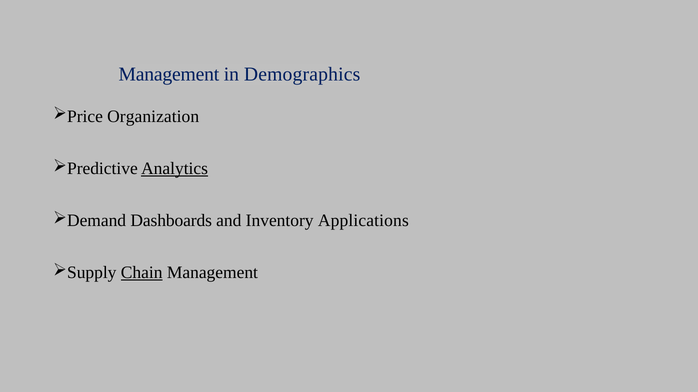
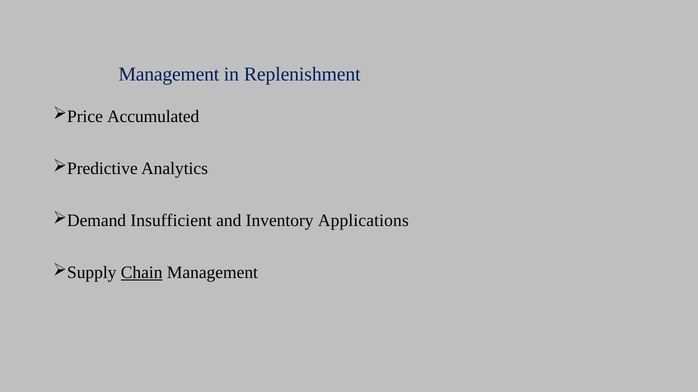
Demographics: Demographics -> Replenishment
Organization: Organization -> Accumulated
Analytics underline: present -> none
Dashboards: Dashboards -> Insufficient
